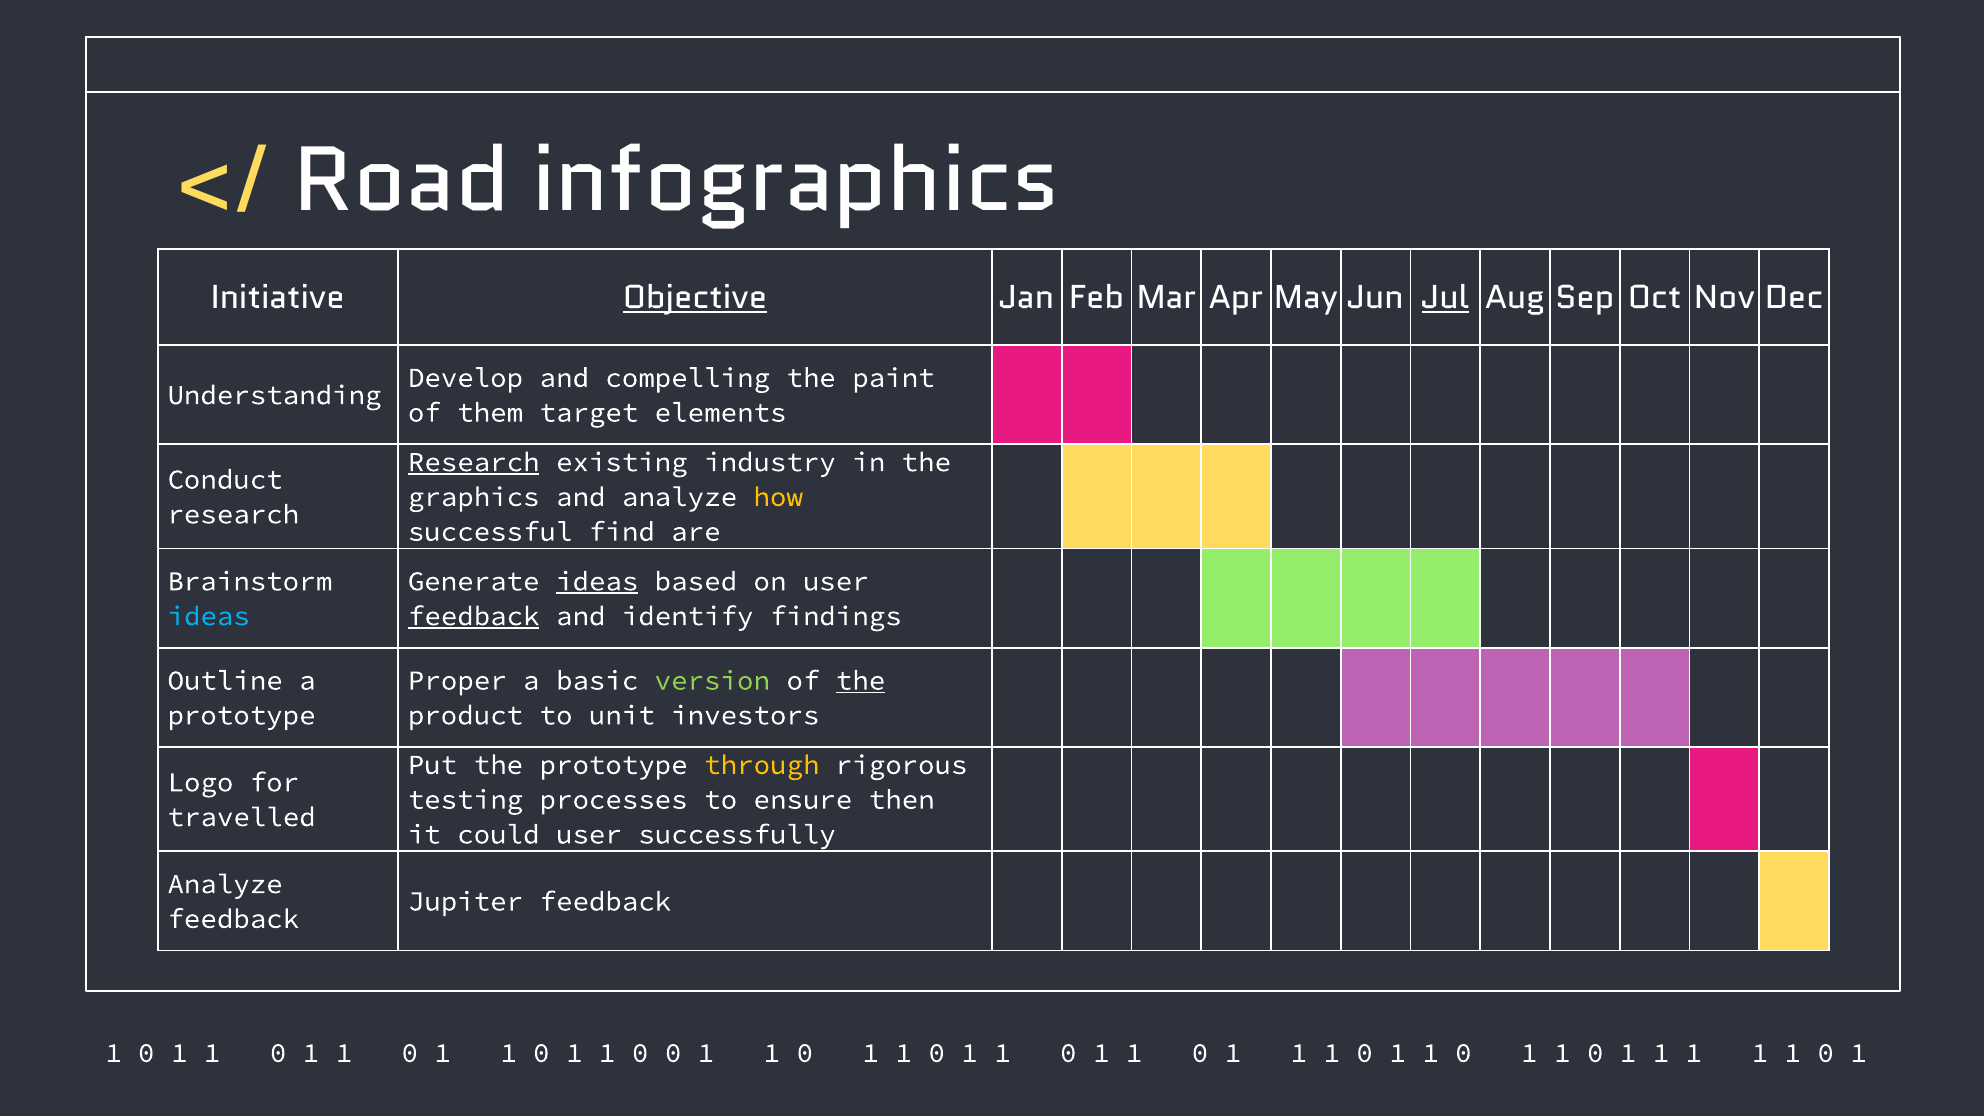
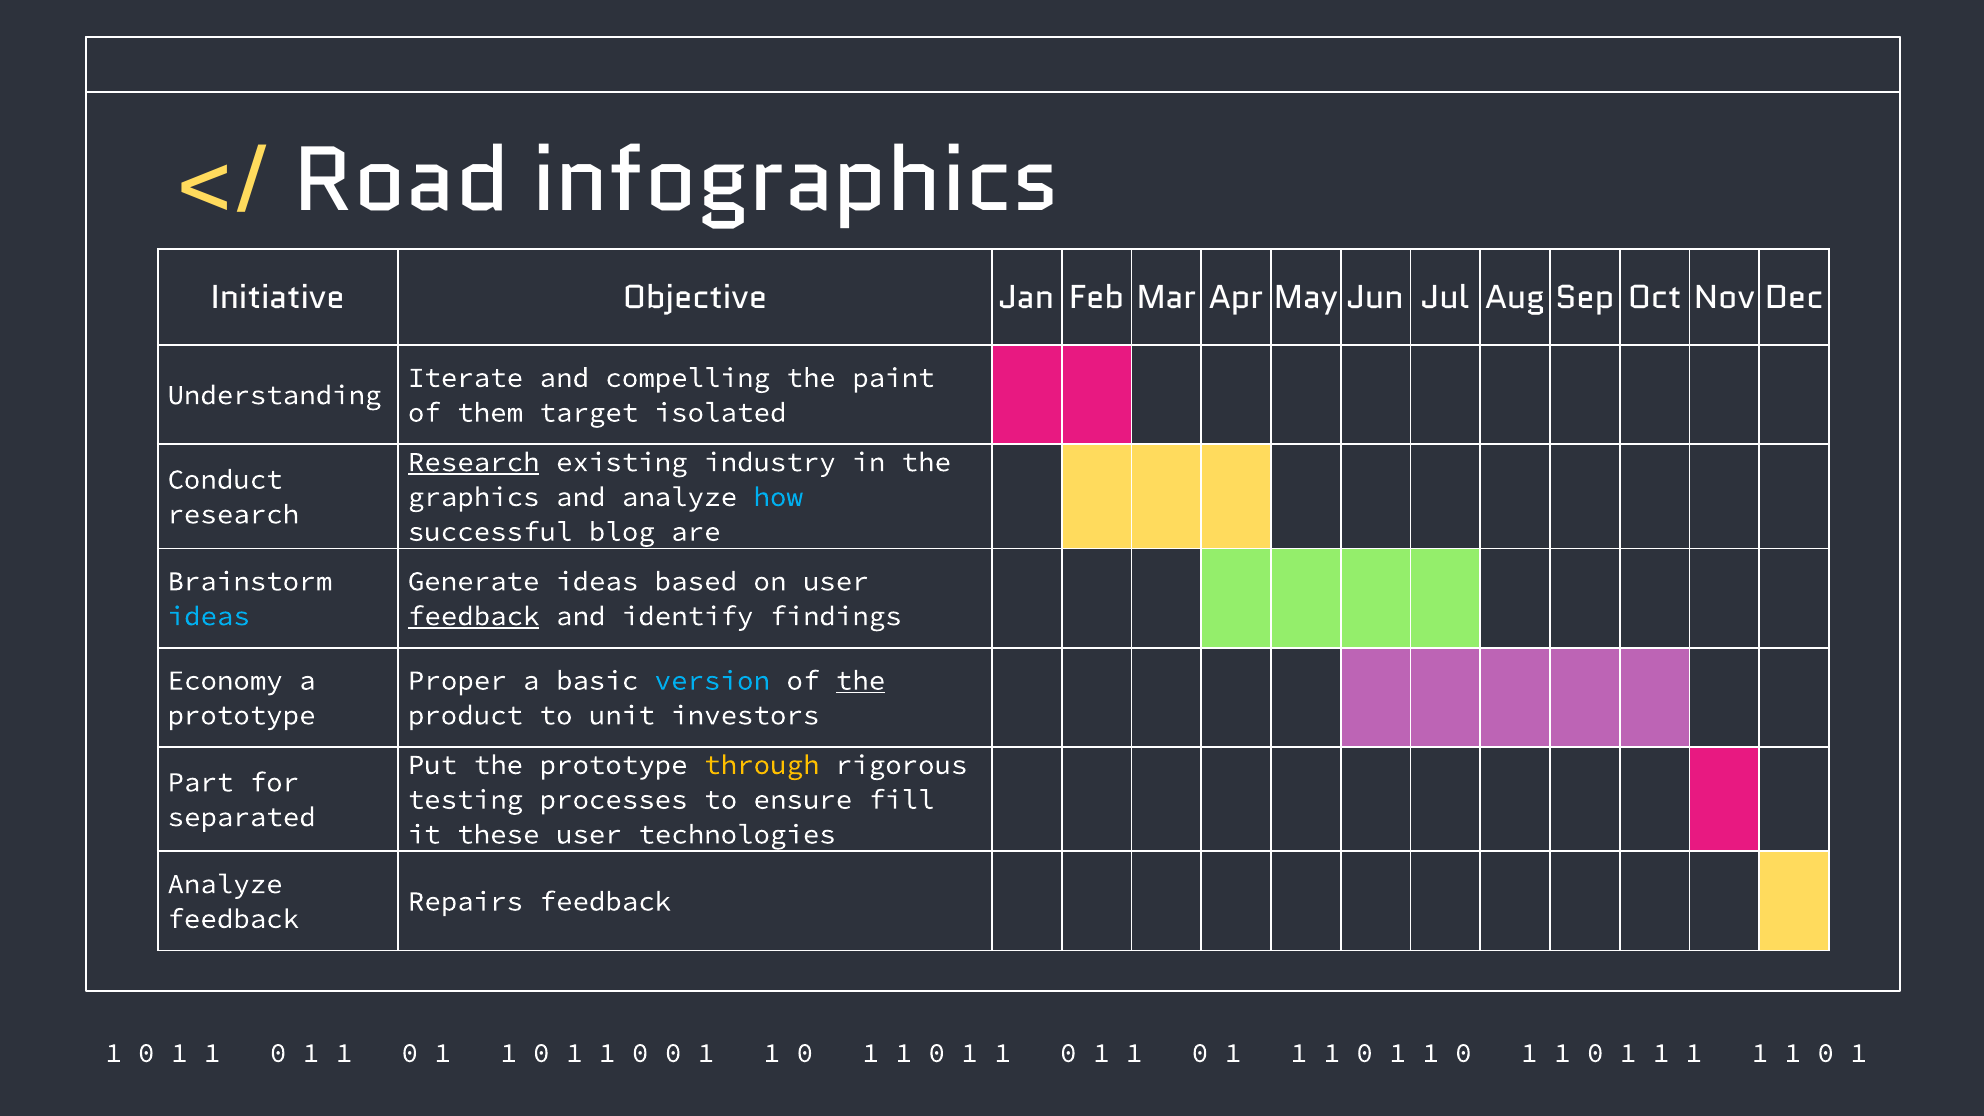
Objective underline: present -> none
Jul underline: present -> none
Develop: Develop -> Iterate
elements: elements -> isolated
how colour: yellow -> light blue
find: find -> blog
ideas at (597, 581) underline: present -> none
Outline: Outline -> Economy
version colour: light green -> light blue
Logo: Logo -> Part
then: then -> fill
travelled: travelled -> separated
could: could -> these
successfully: successfully -> technologies
Jupiter: Jupiter -> Repairs
